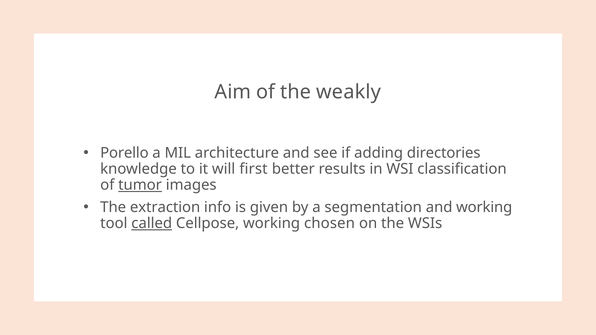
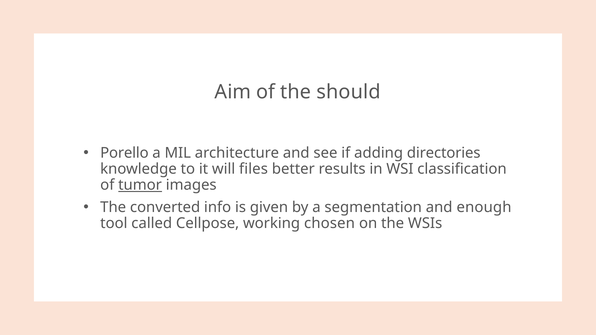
weakly: weakly -> should
first: first -> files
extraction: extraction -> converted
and working: working -> enough
called underline: present -> none
